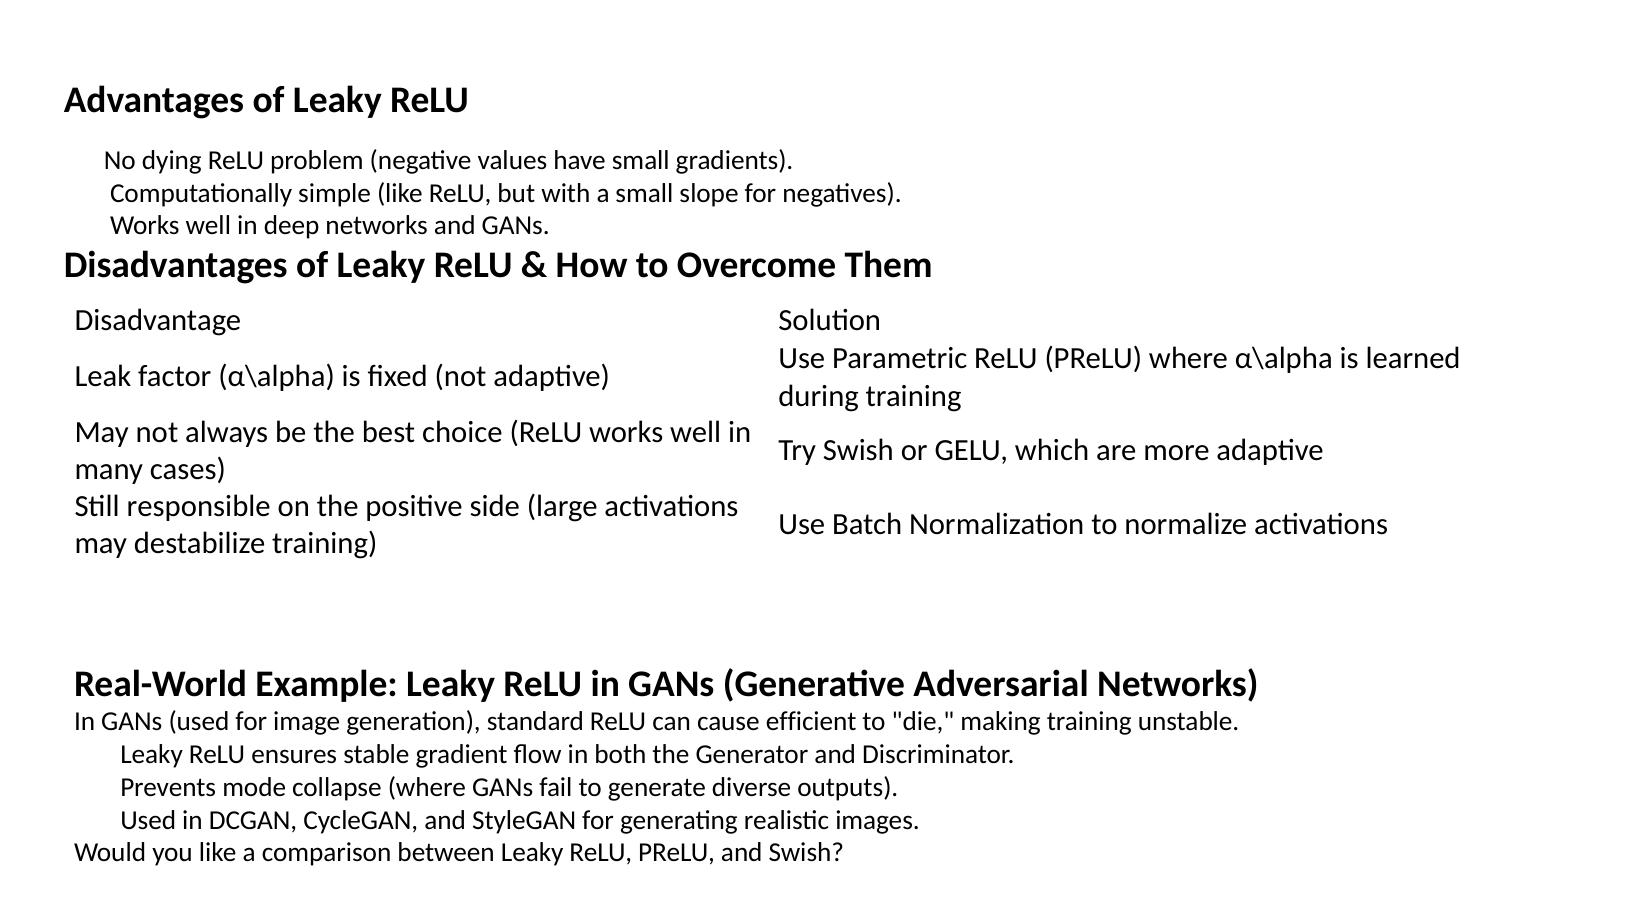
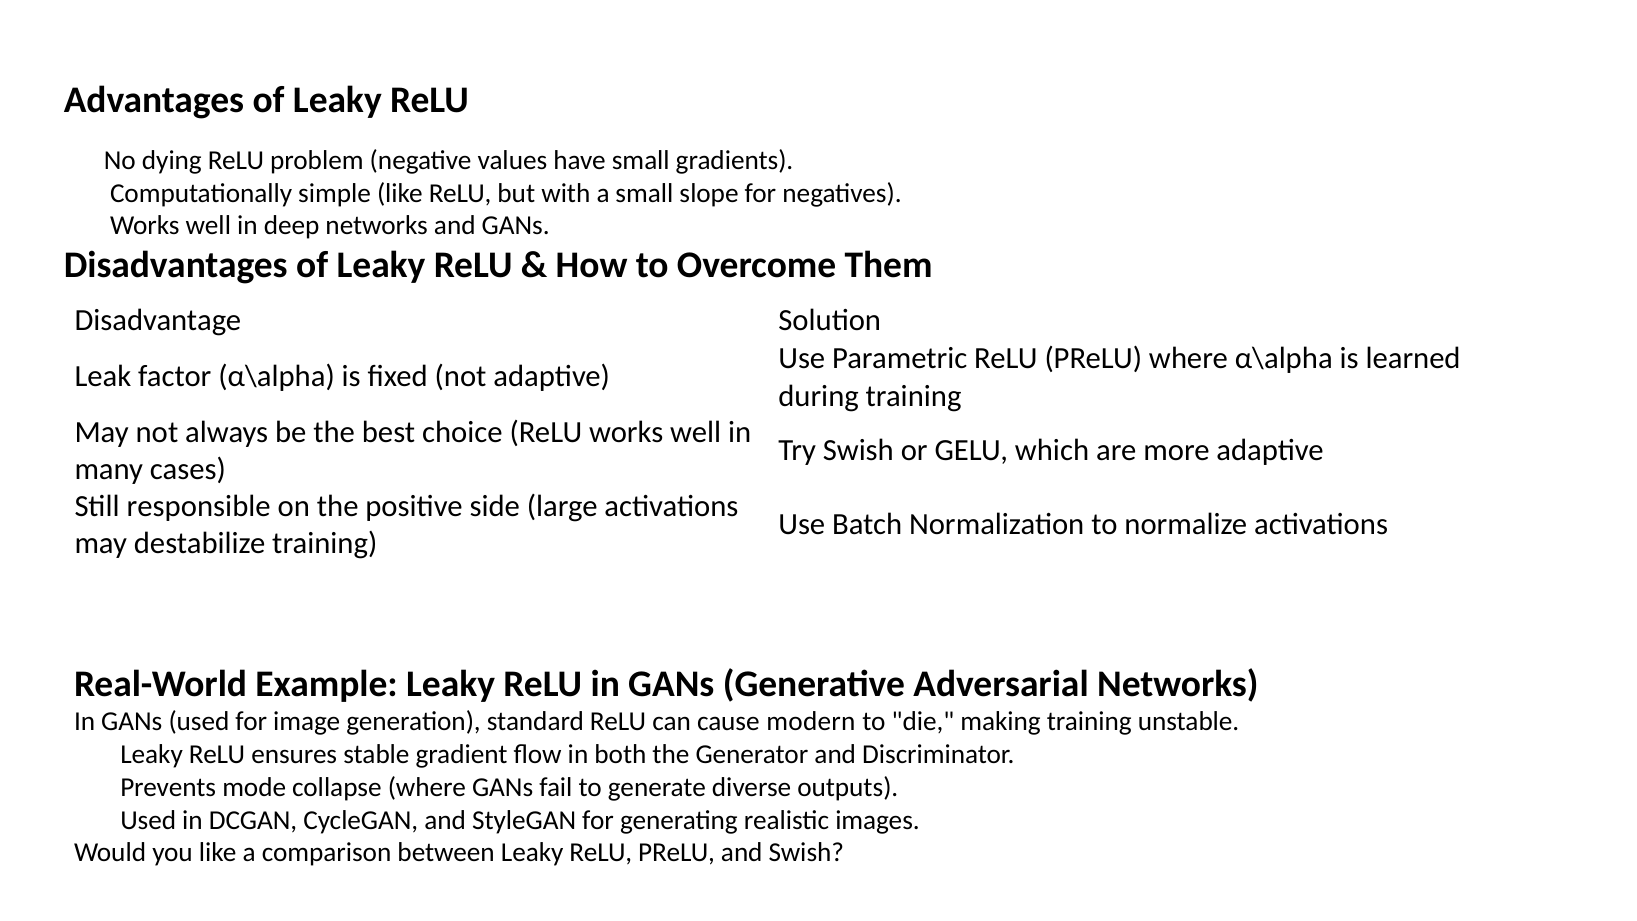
efficient: efficient -> modern
